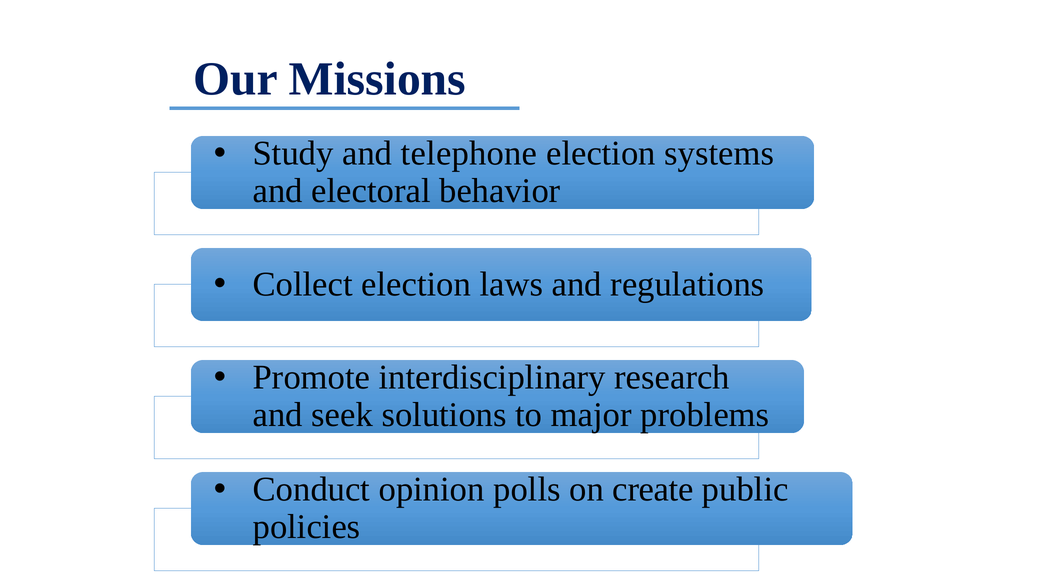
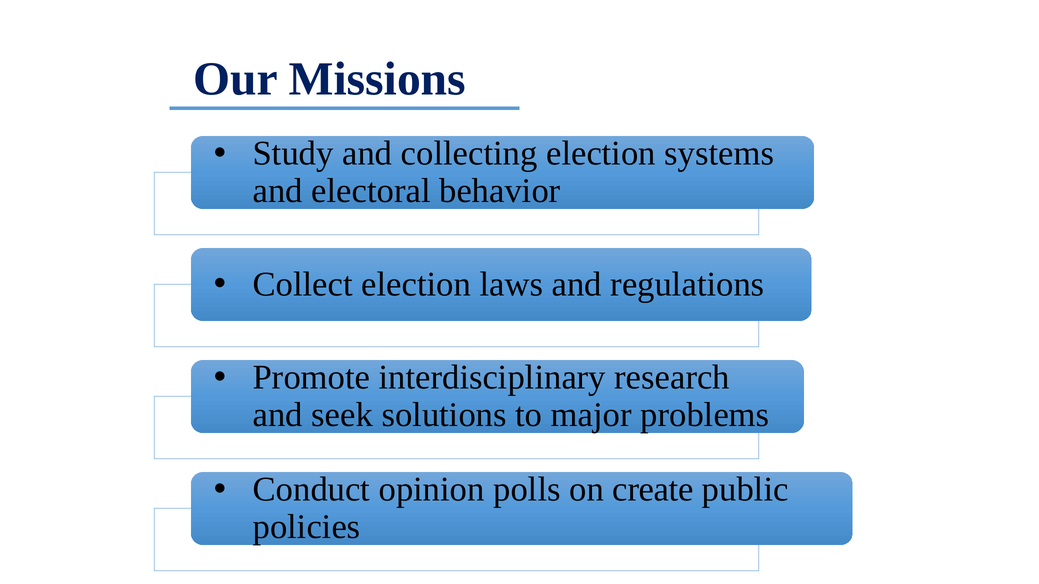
telephone: telephone -> collecting
